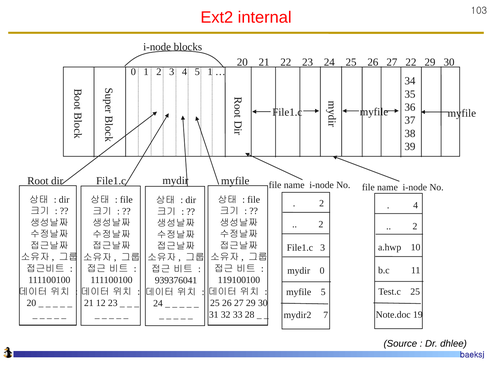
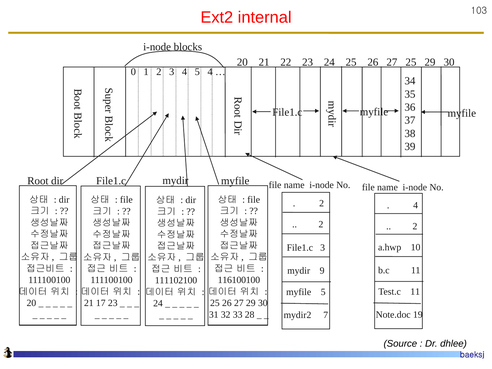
27 22: 22 -> 25
5 1: 1 -> 4
mydir 0: 0 -> 9
119100100: 119100100 -> 116100100
939376041: 939376041 -> 111102100
Test.c 25: 25 -> 11
12: 12 -> 17
